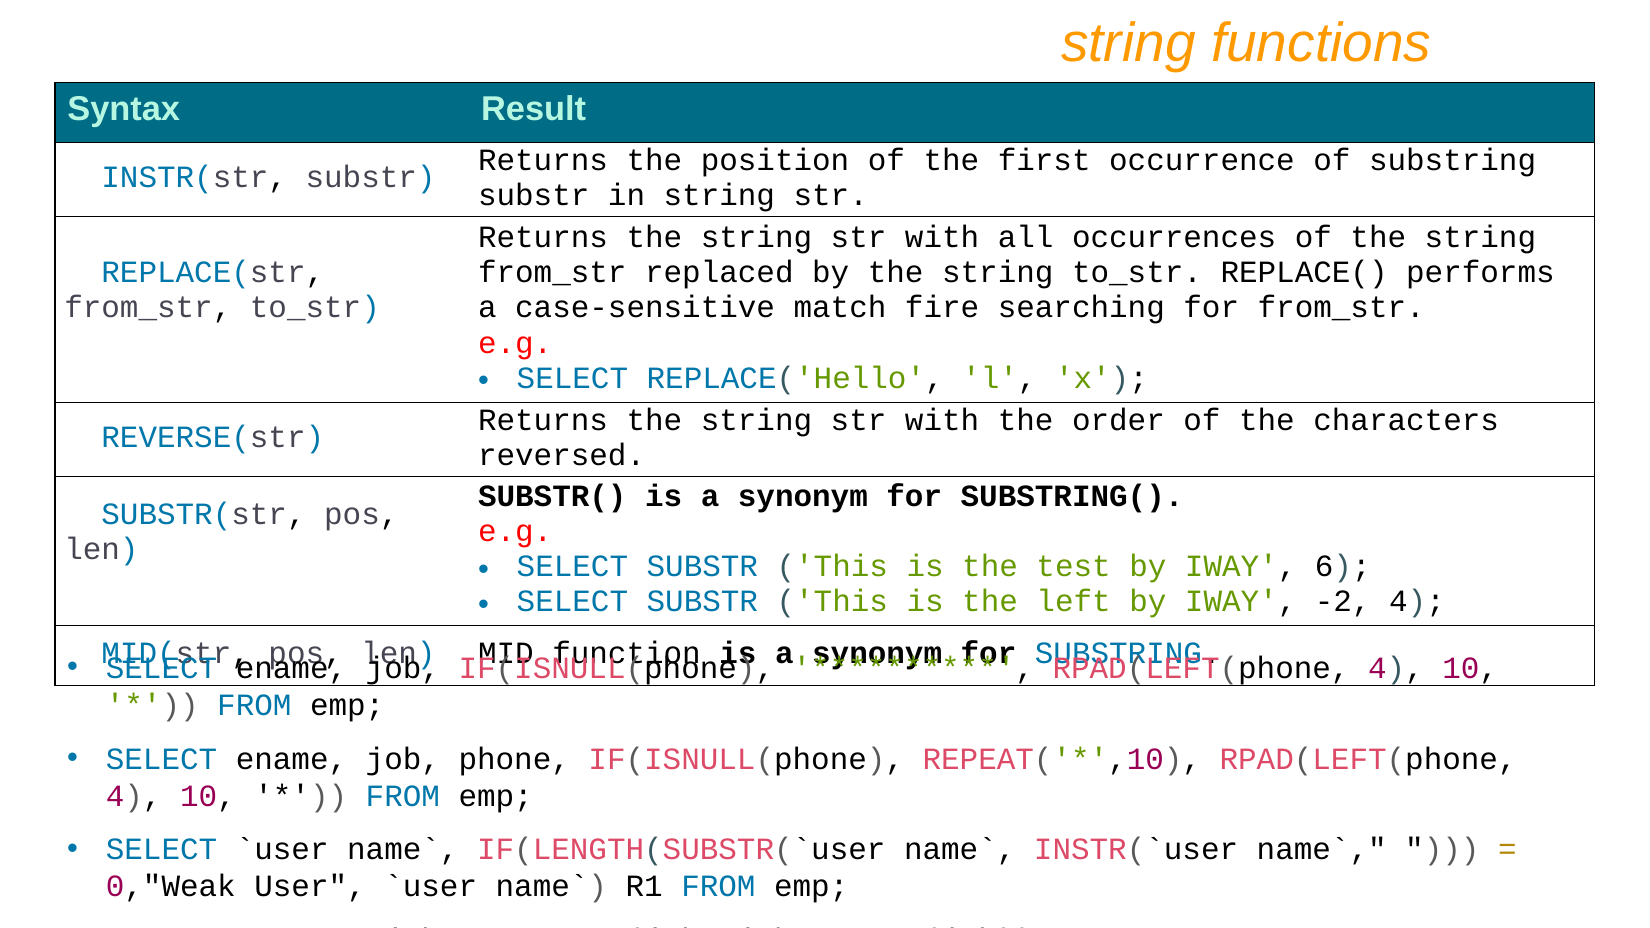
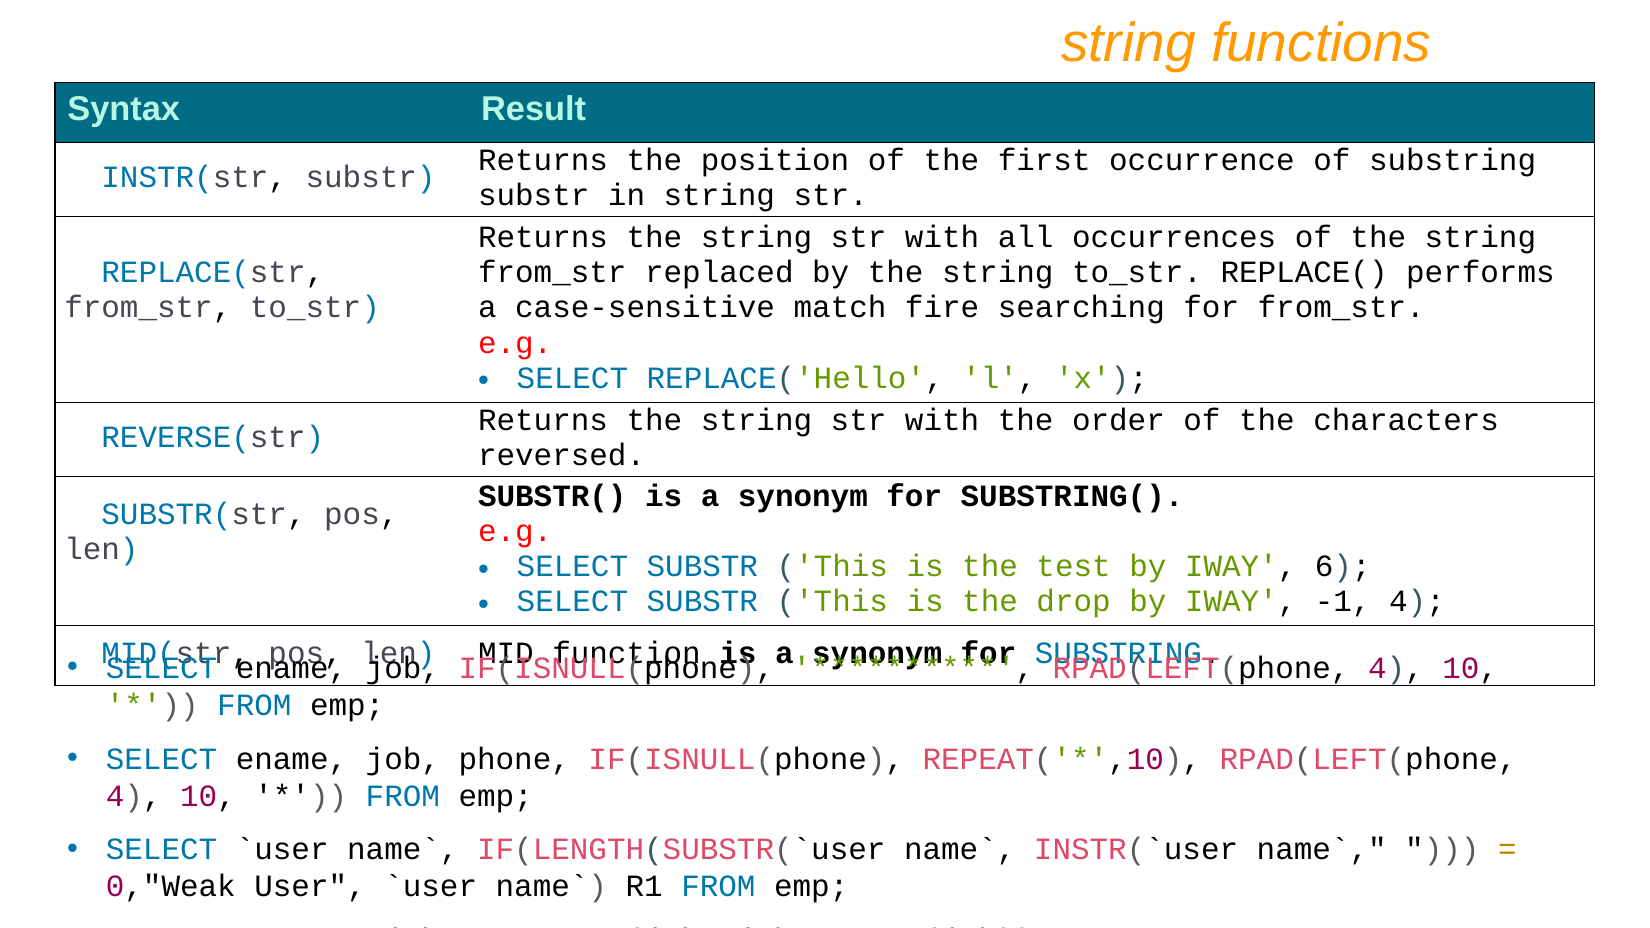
left: left -> drop
-2: -2 -> -1
